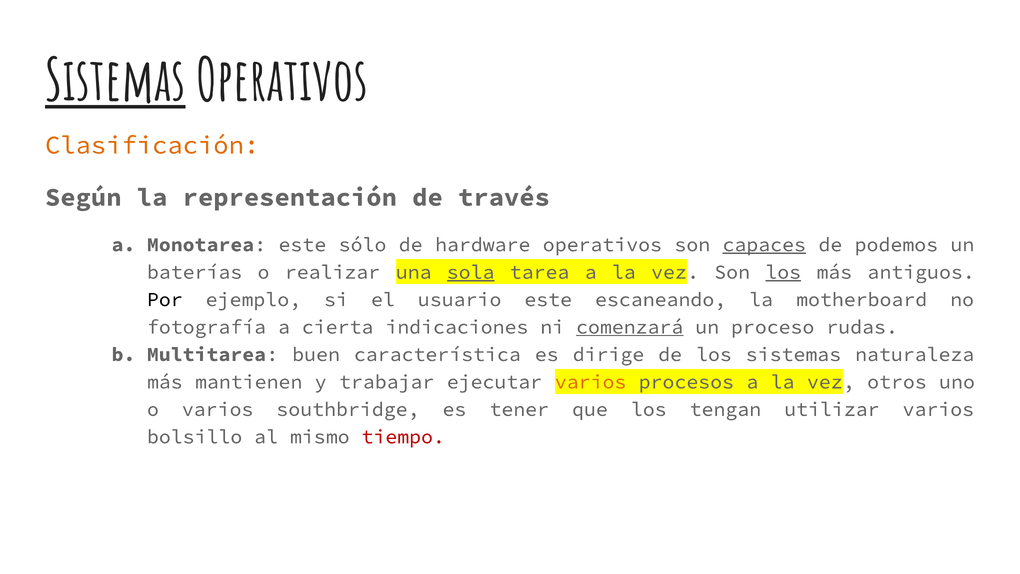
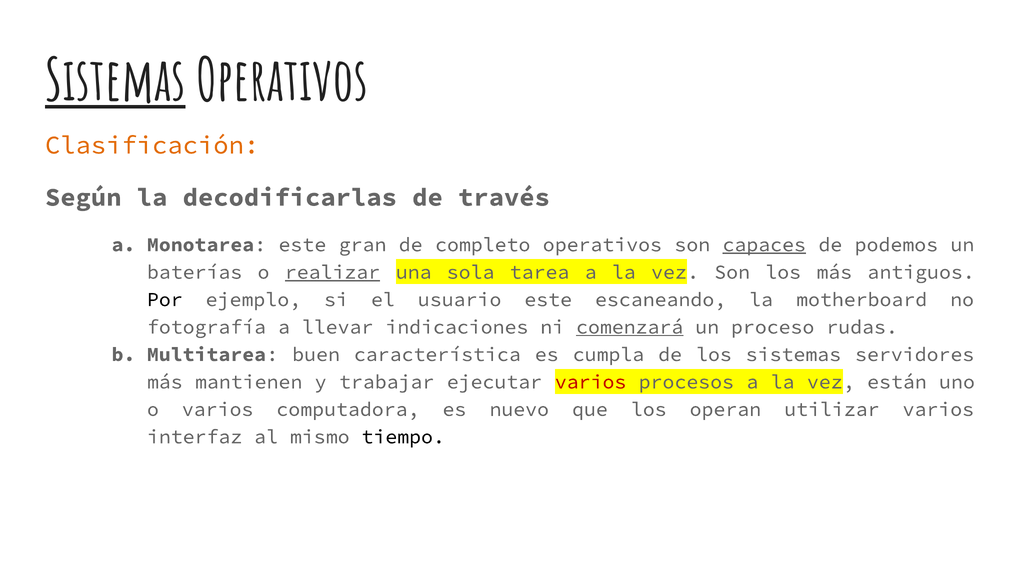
representación: representación -> decodificarlas
sólo: sólo -> gran
hardware: hardware -> completo
realizar underline: none -> present
sola underline: present -> none
los at (783, 272) underline: present -> none
cierta: cierta -> llevar
dirige: dirige -> cumpla
naturaleza: naturaleza -> servidores
varios at (591, 382) colour: orange -> red
otros: otros -> están
southbridge: southbridge -> computadora
tener: tener -> nuevo
tengan: tengan -> operan
bolsillo: bolsillo -> interfaz
tiempo colour: red -> black
